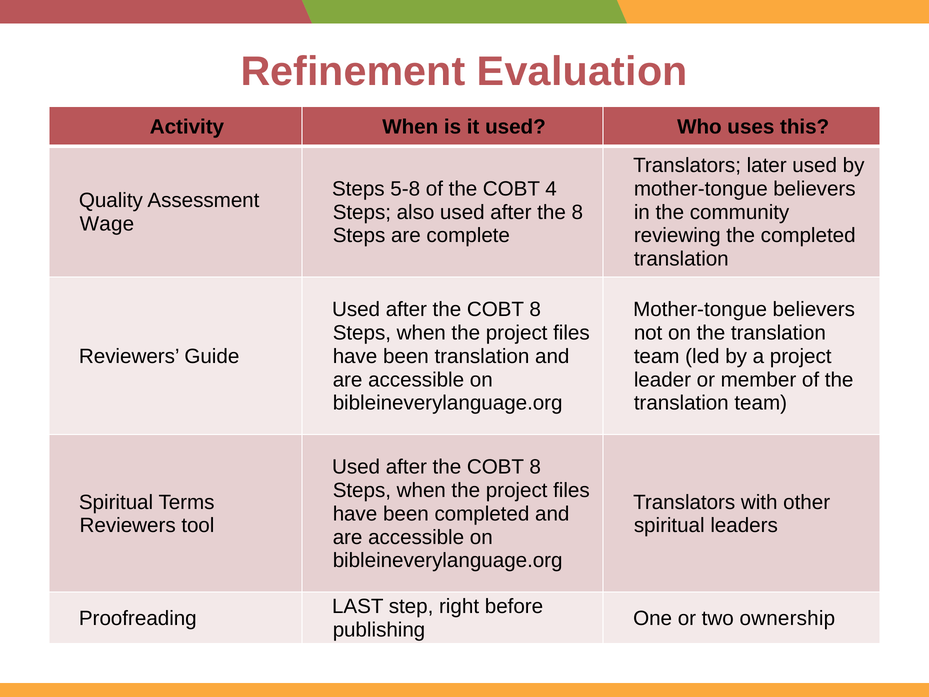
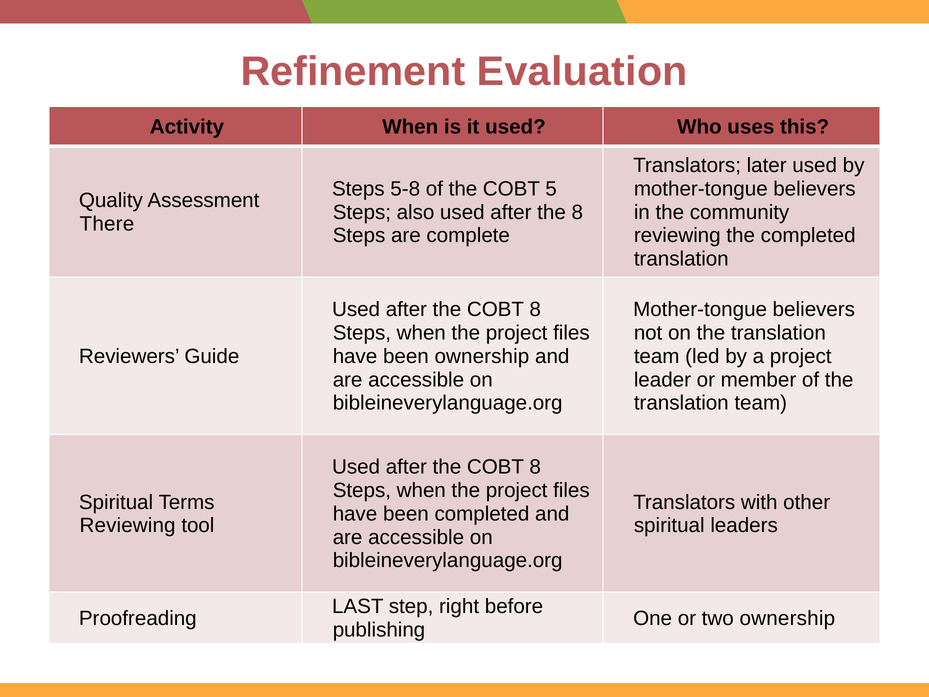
4: 4 -> 5
Wage: Wage -> There
been translation: translation -> ownership
Reviewers at (128, 525): Reviewers -> Reviewing
